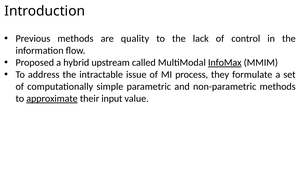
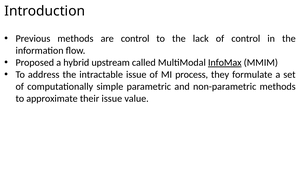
are quality: quality -> control
approximate underline: present -> none
their input: input -> issue
